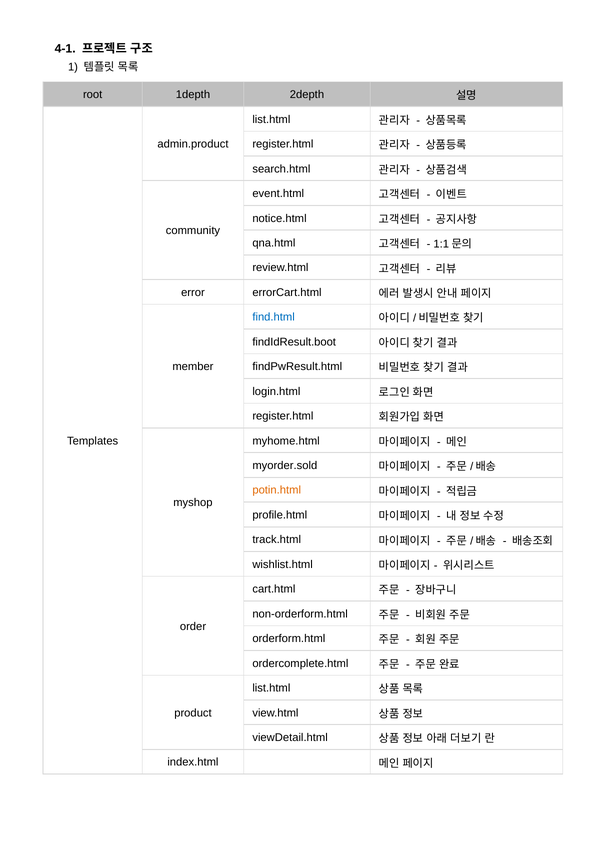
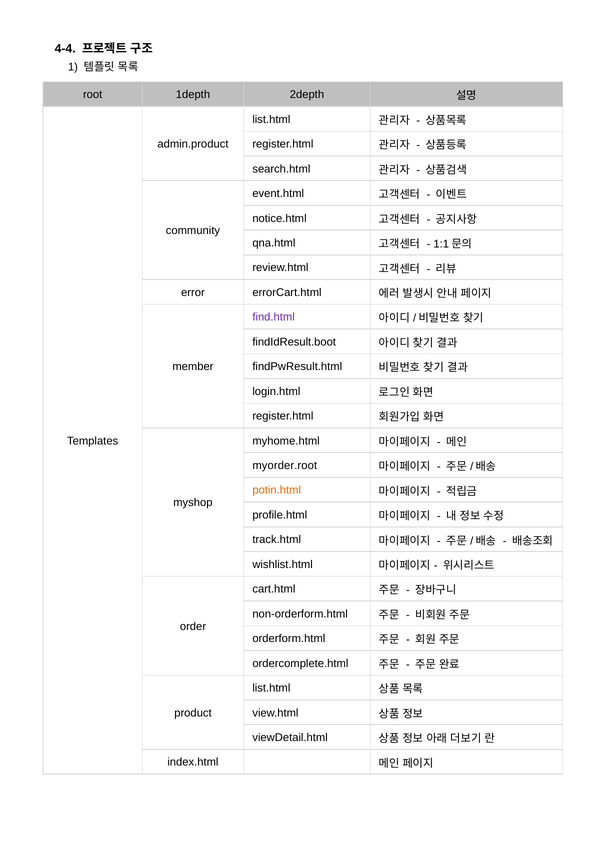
4-1: 4-1 -> 4-4
find.html colour: blue -> purple
myorder.sold: myorder.sold -> myorder.root
